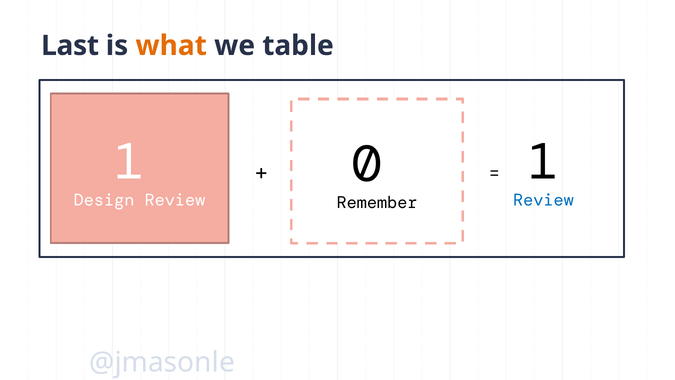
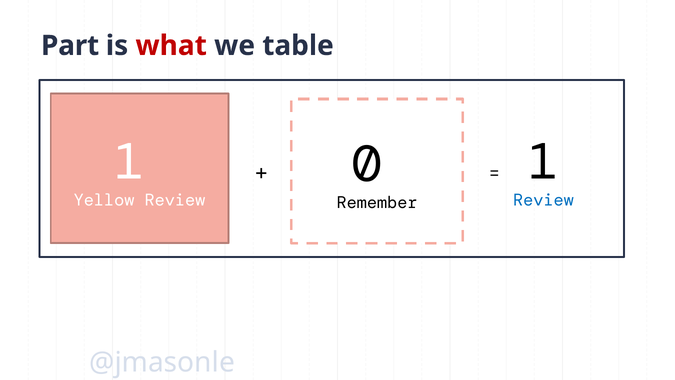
Last: Last -> Part
what colour: orange -> red
Design: Design -> Yellow
